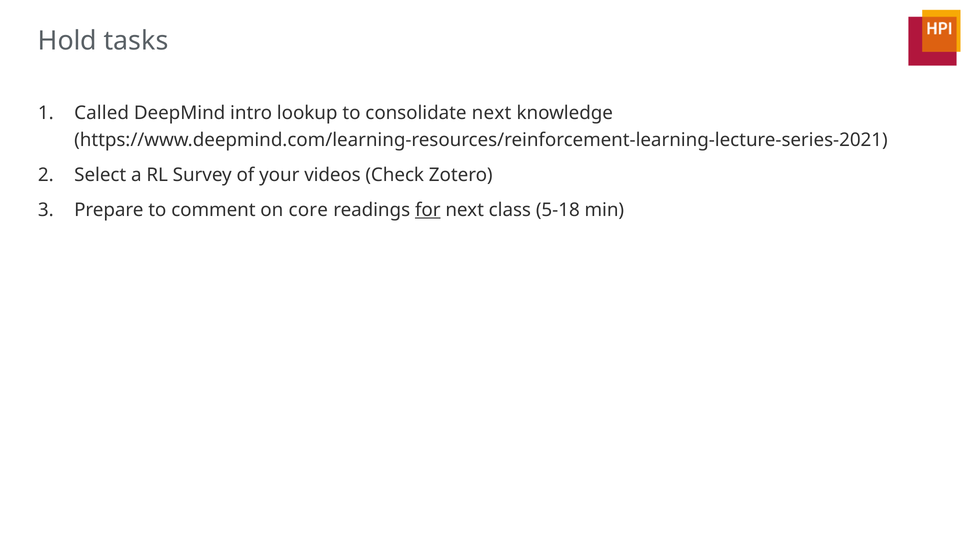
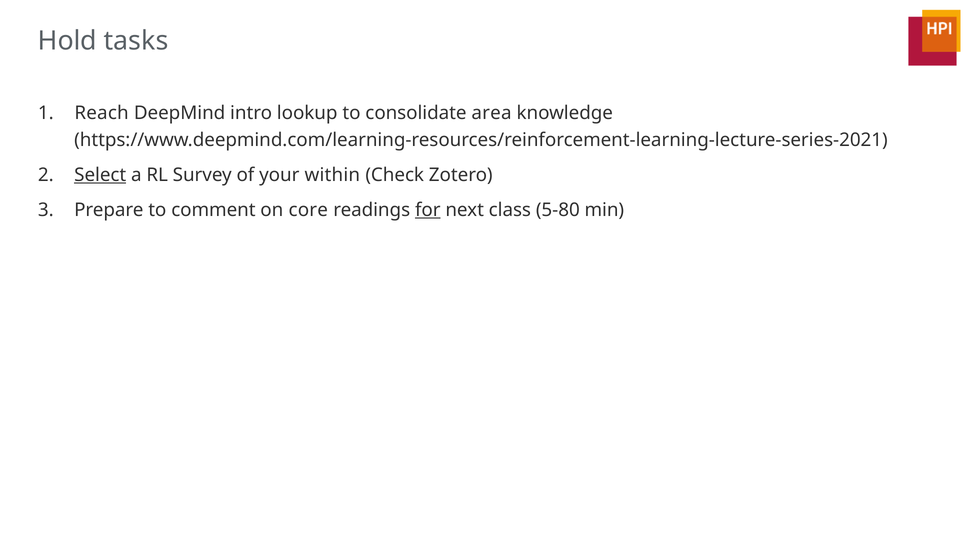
Called: Called -> Reach
consolidate next: next -> area
Select underline: none -> present
videos: videos -> within
5-18: 5-18 -> 5-80
